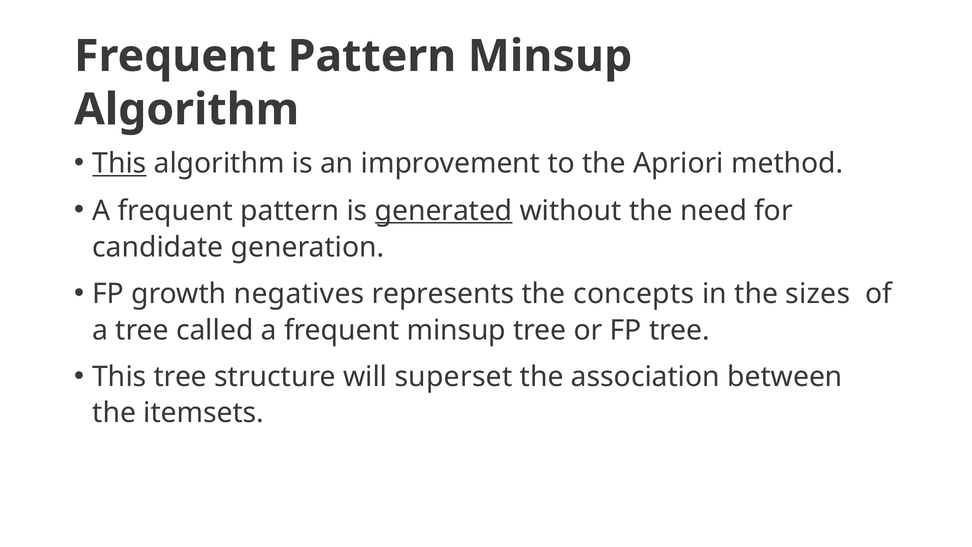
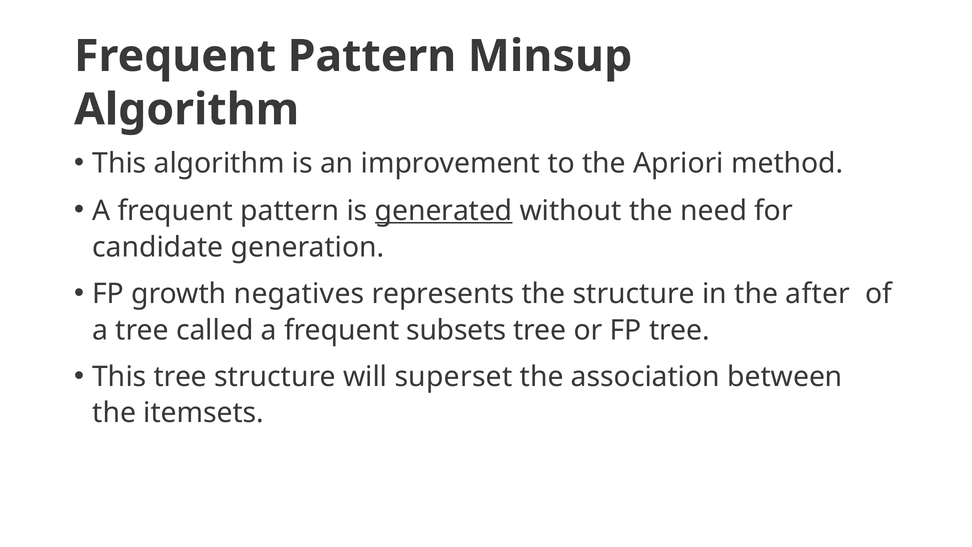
This at (119, 163) underline: present -> none
the concepts: concepts -> structure
sizes: sizes -> after
frequent minsup: minsup -> subsets
